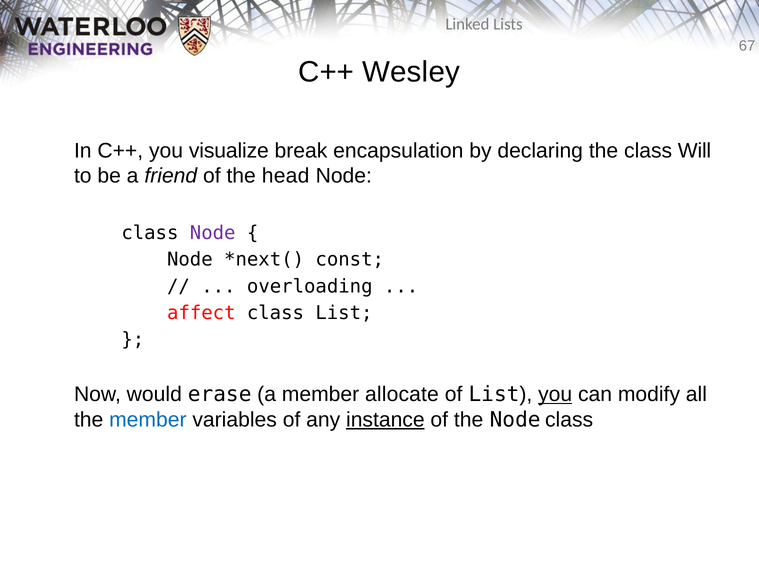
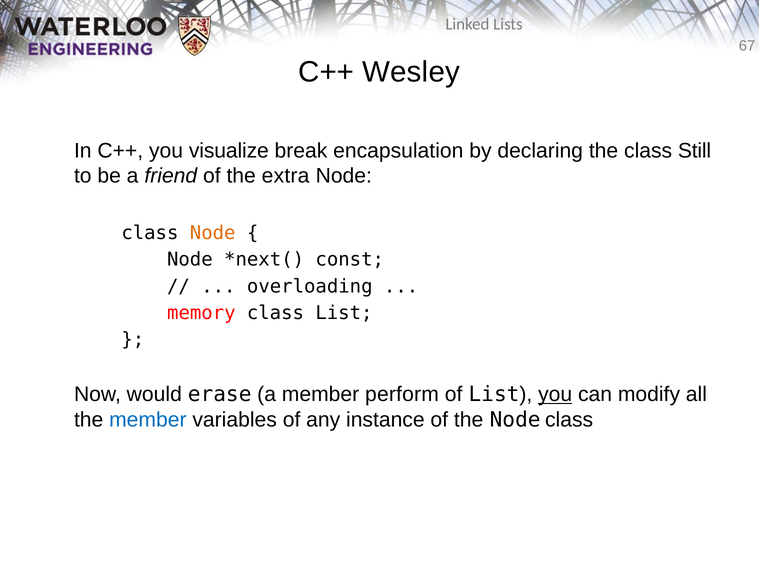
Will: Will -> Still
head: head -> extra
Node at (213, 233) colour: purple -> orange
affect: affect -> memory
allocate: allocate -> perform
instance underline: present -> none
